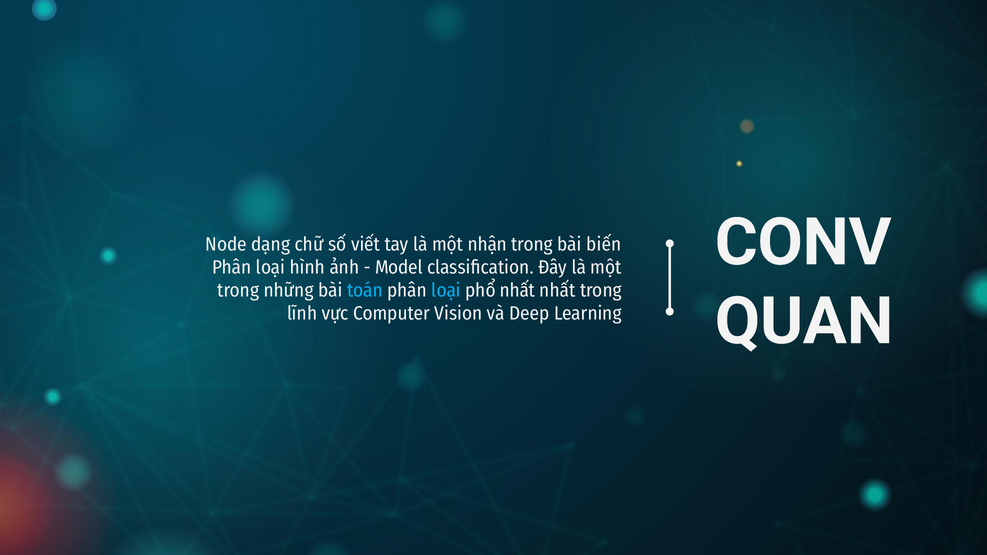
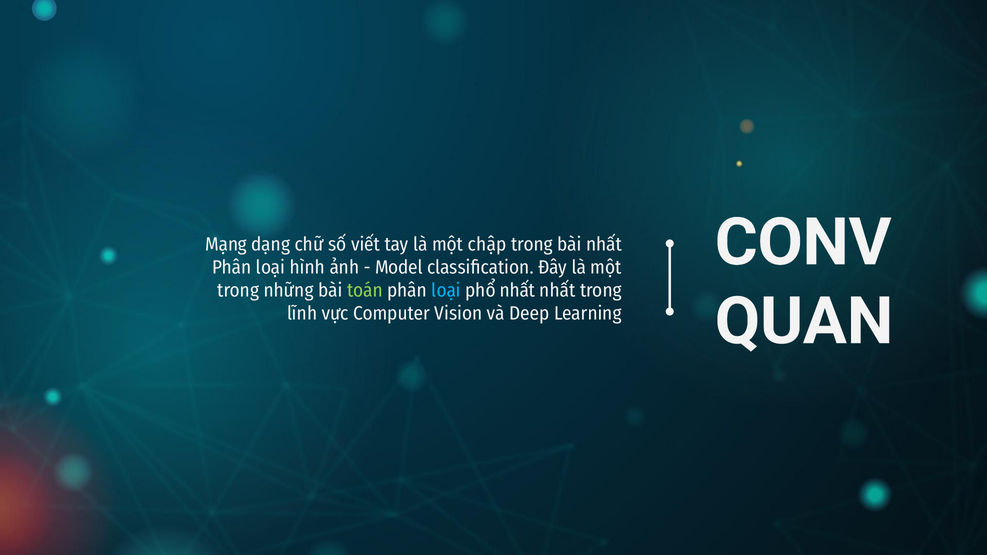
Node: Node -> Mạng
nhận: nhận -> chập
bài biến: biến -> nhất
toán colour: light blue -> light green
